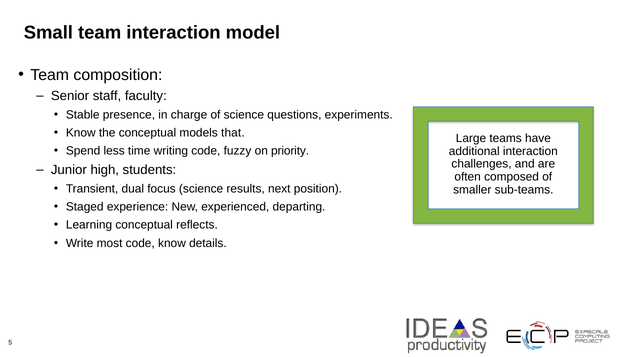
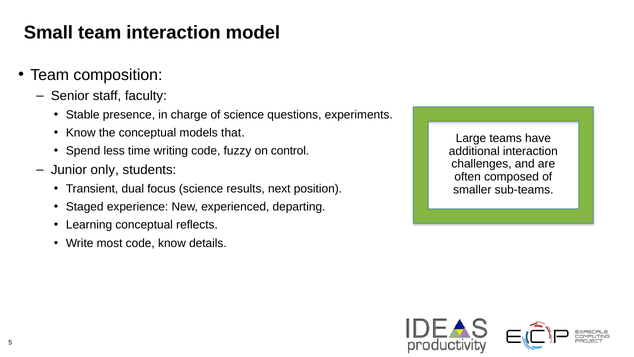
priority: priority -> control
high: high -> only
